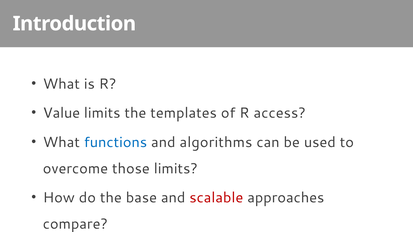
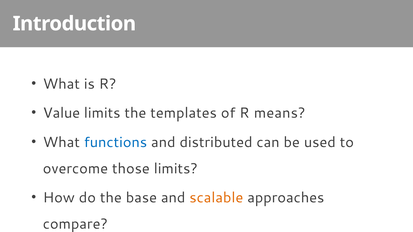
access: access -> means
algorithms: algorithms -> distributed
scalable colour: red -> orange
